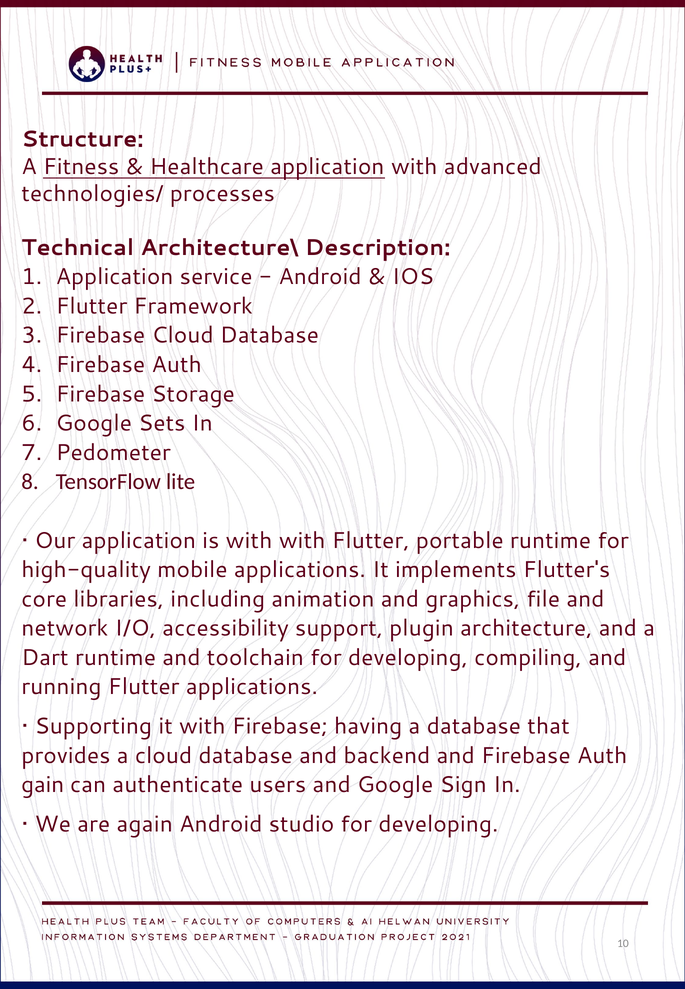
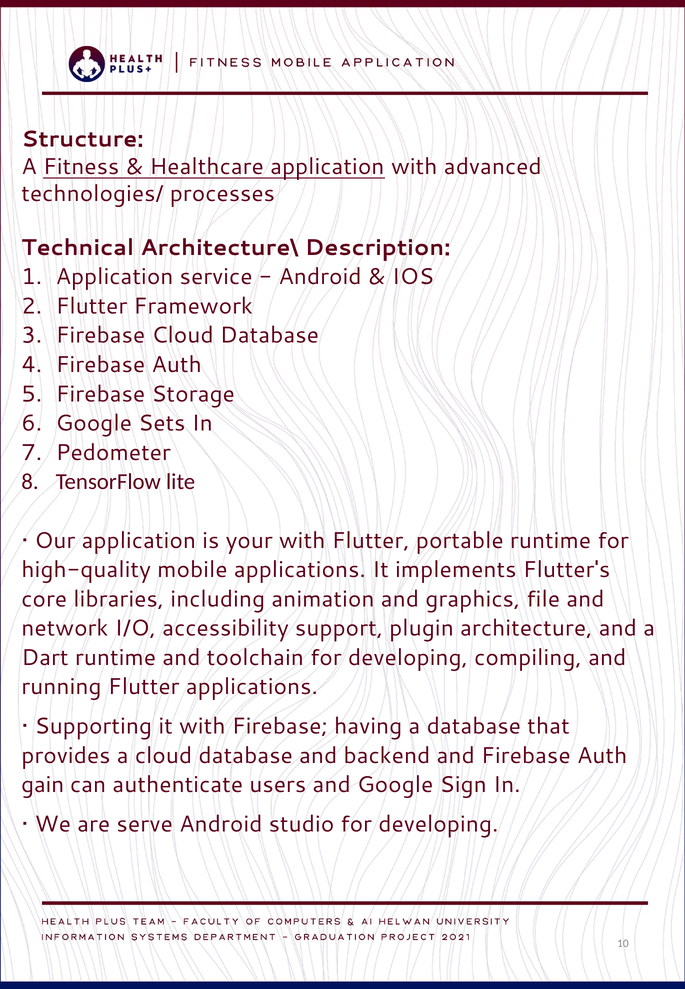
is with: with -> your
again: again -> serve
